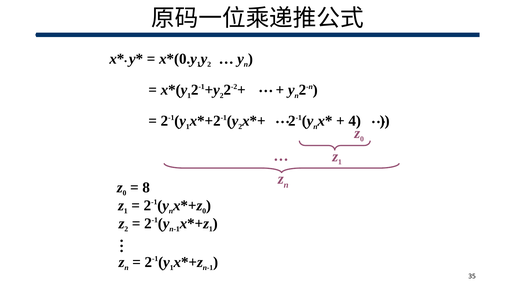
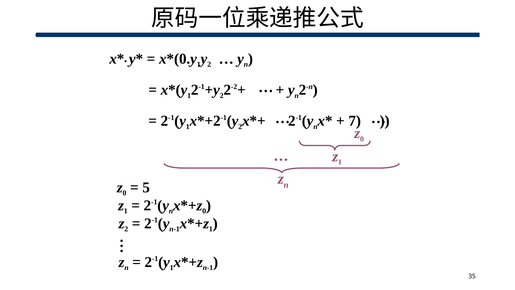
4: 4 -> 7
8: 8 -> 5
